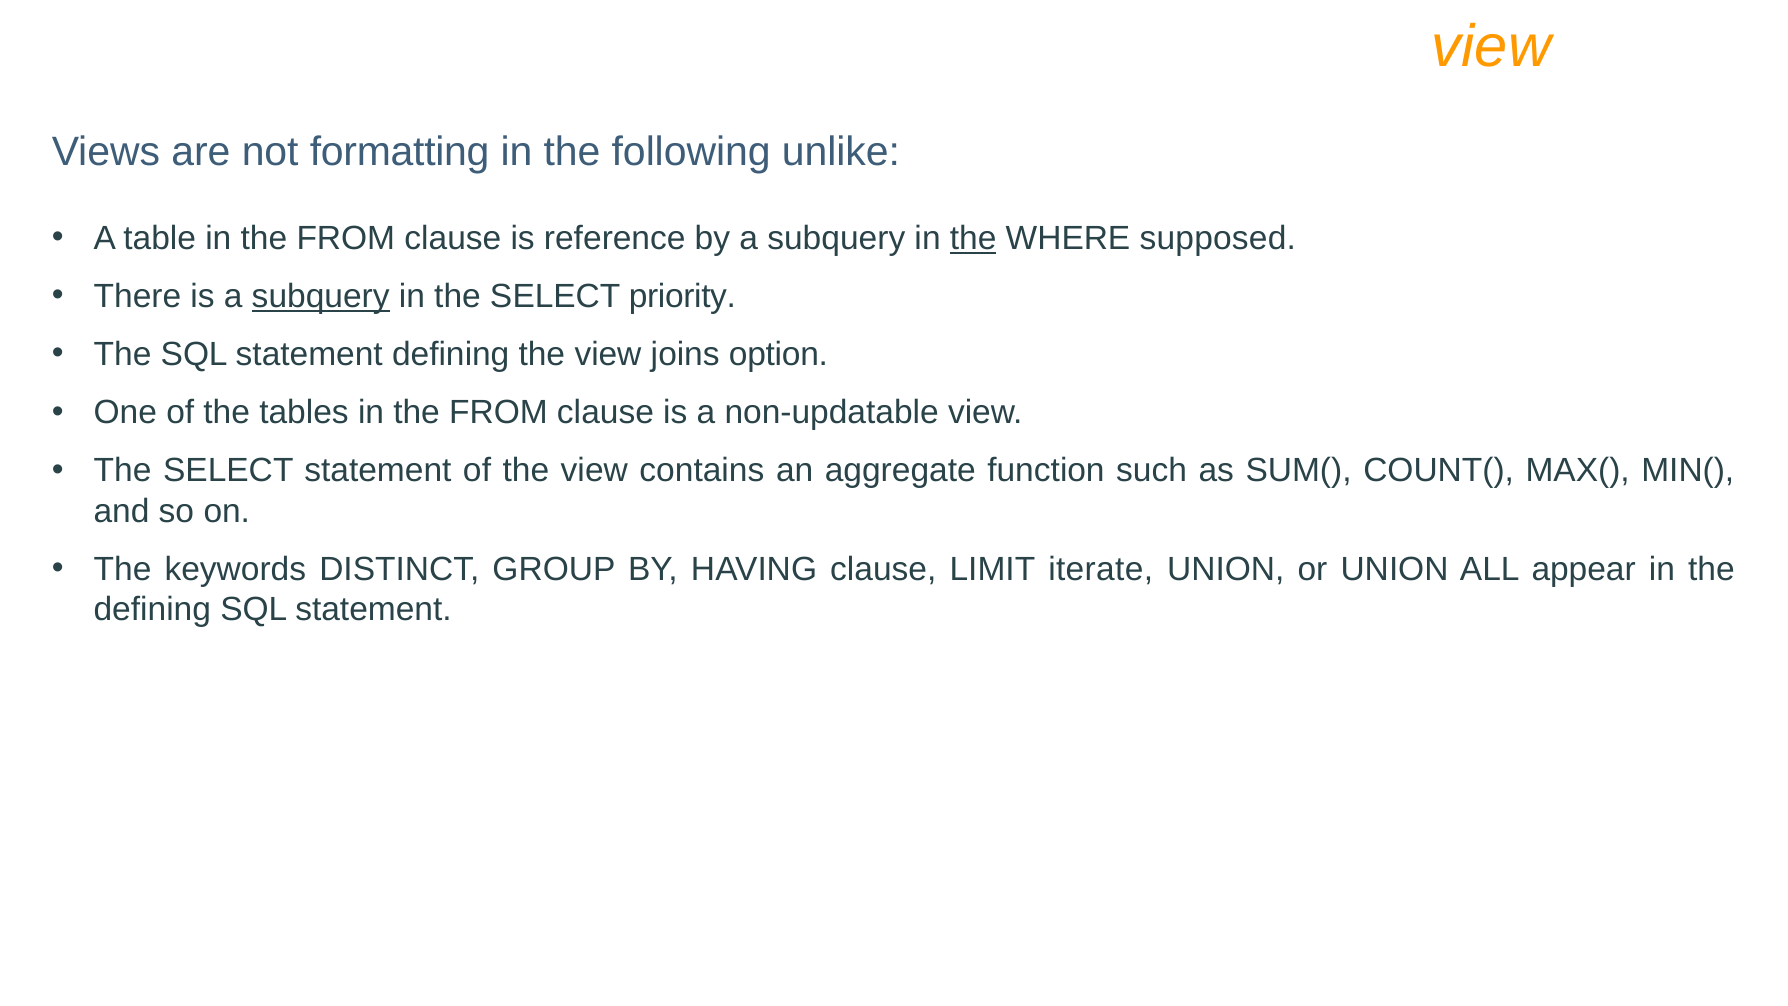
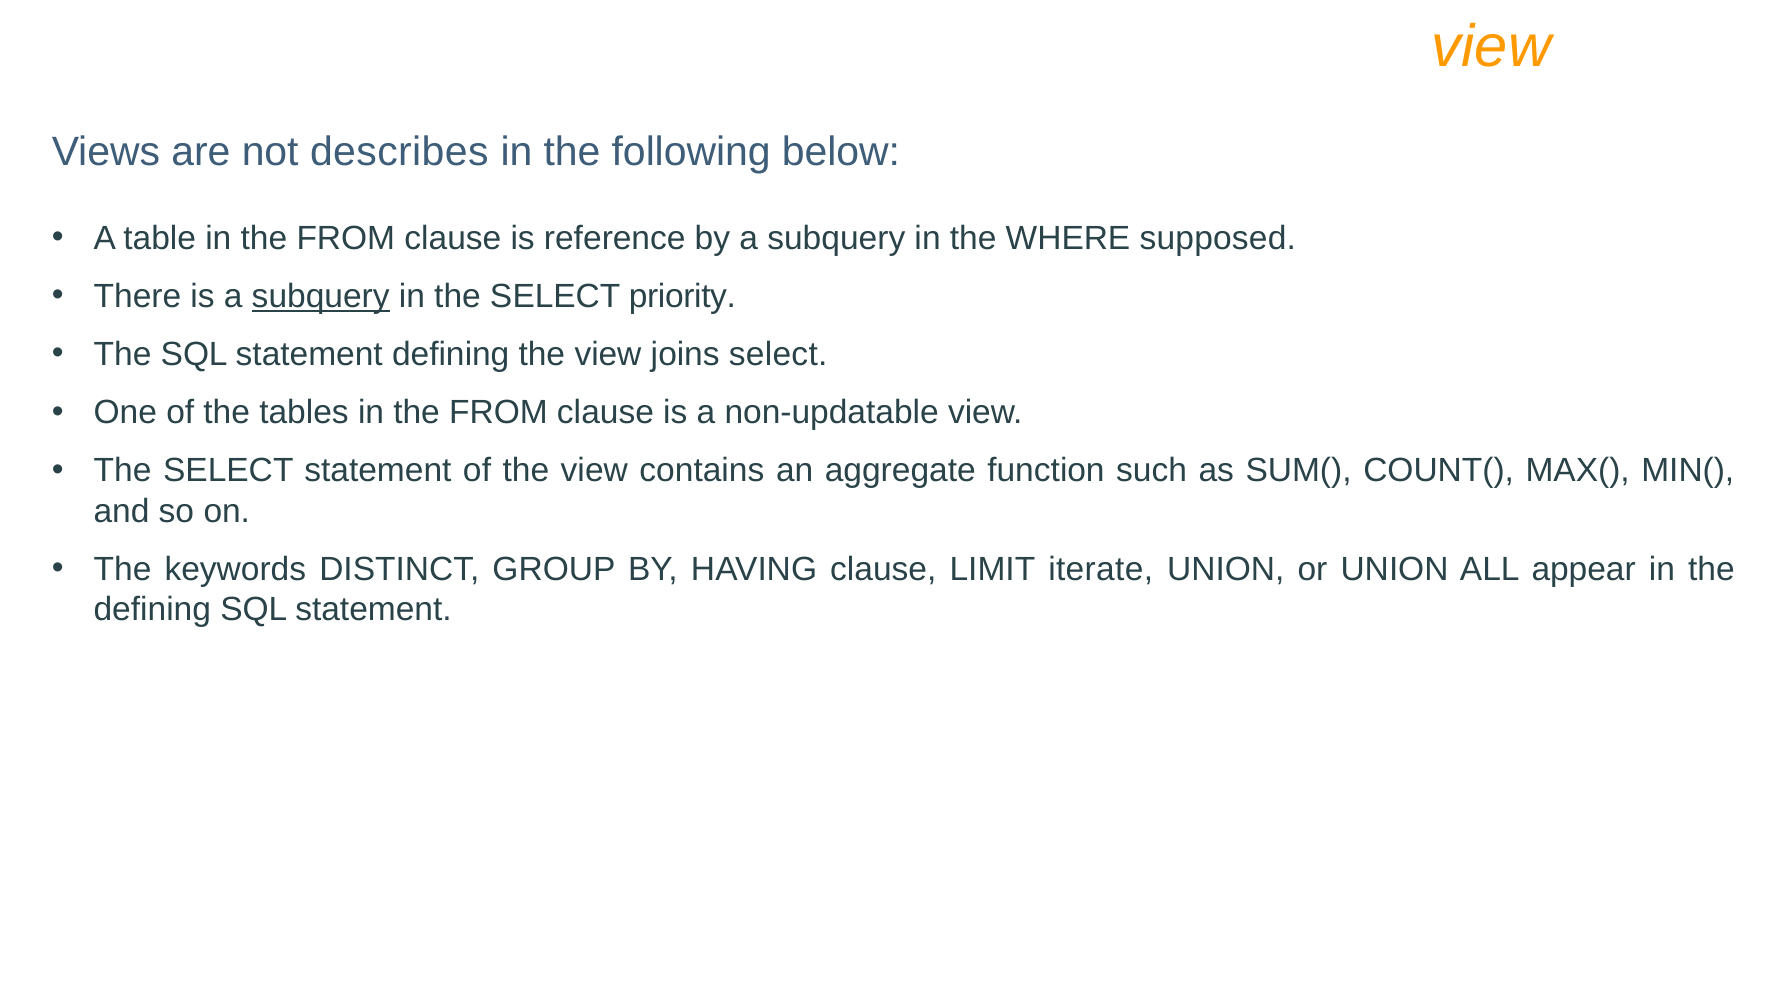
formatting: formatting -> describes
unlike: unlike -> below
the at (973, 238) underline: present -> none
joins option: option -> select
